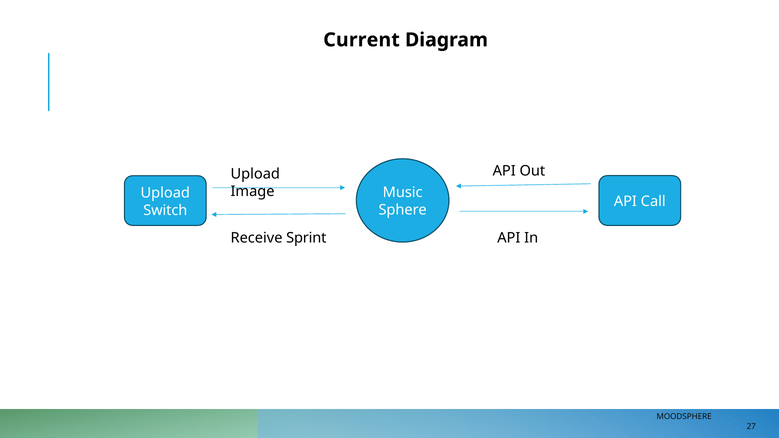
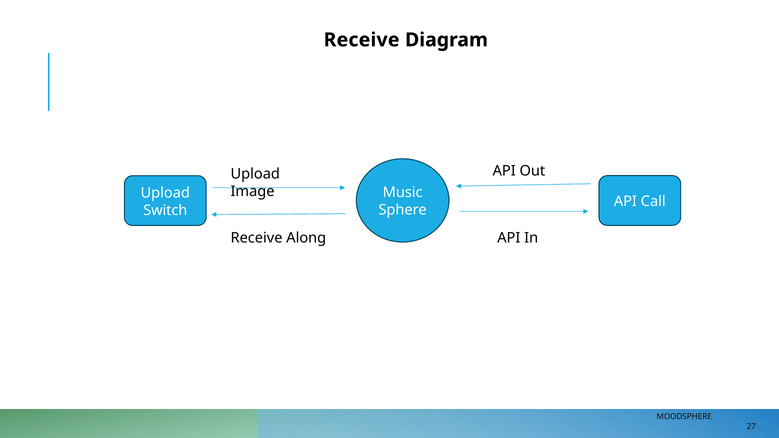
Current at (362, 40): Current -> Receive
Sprint: Sprint -> Along
